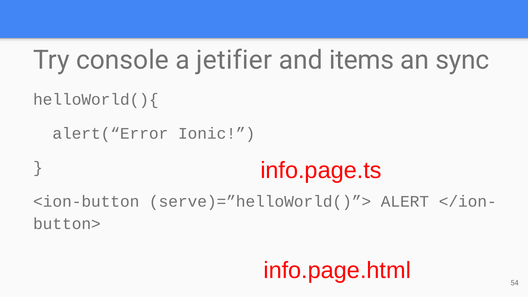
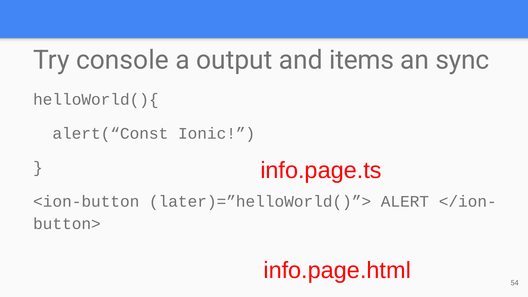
jetifier: jetifier -> output
alert(“Error: alert(“Error -> alert(“Const
serve)=”helloWorld()”>: serve)=”helloWorld()”> -> later)=”helloWorld()”>
